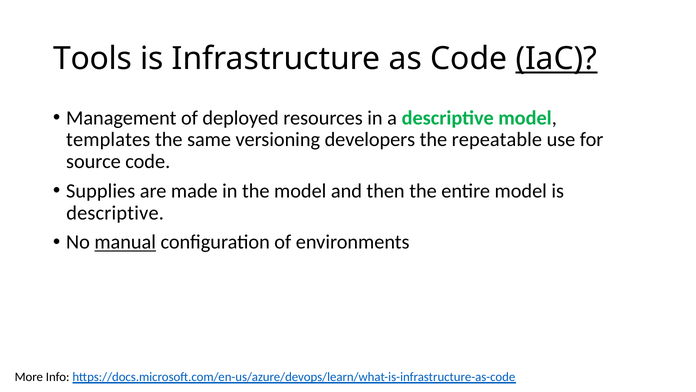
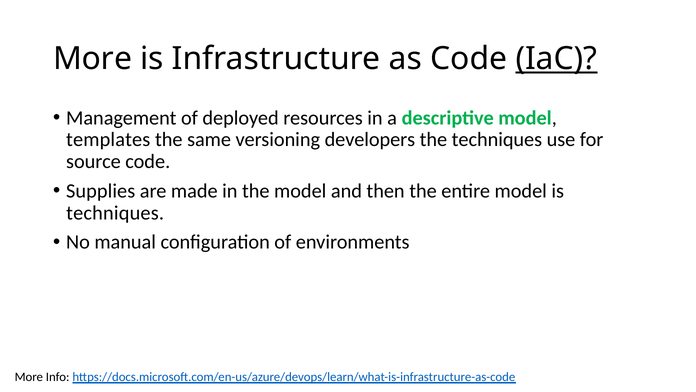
Tools at (93, 58): Tools -> More
the repeatable: repeatable -> techniques
descriptive at (115, 213): descriptive -> techniques
manual underline: present -> none
